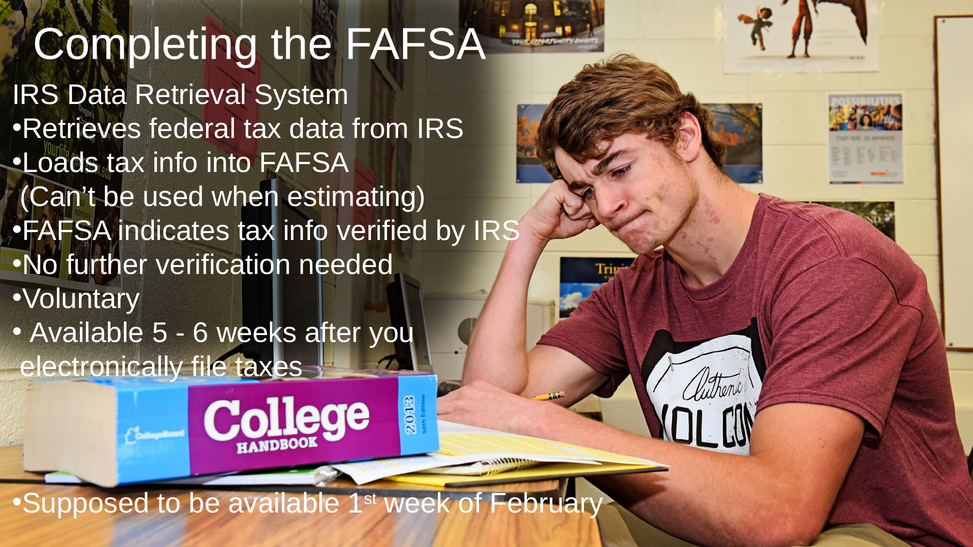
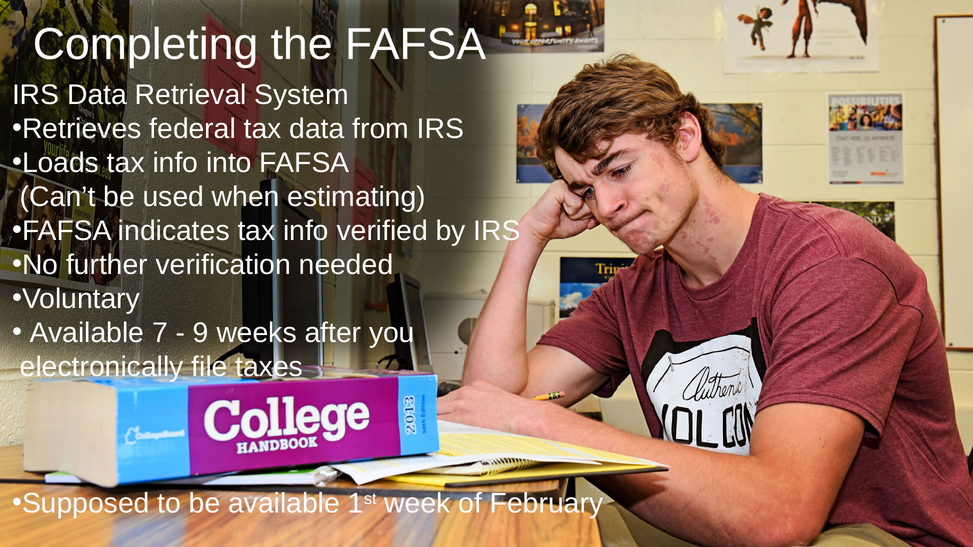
5: 5 -> 7
6: 6 -> 9
